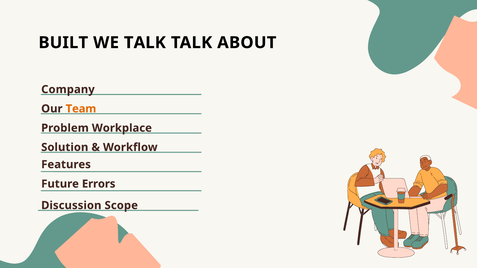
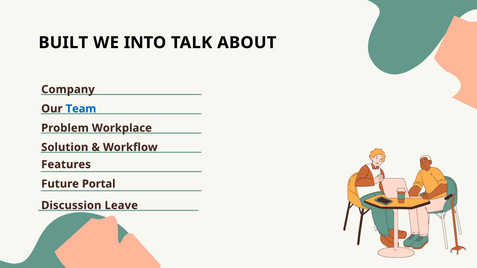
WE TALK: TALK -> INTO
Team colour: orange -> blue
Errors: Errors -> Portal
Scope: Scope -> Leave
